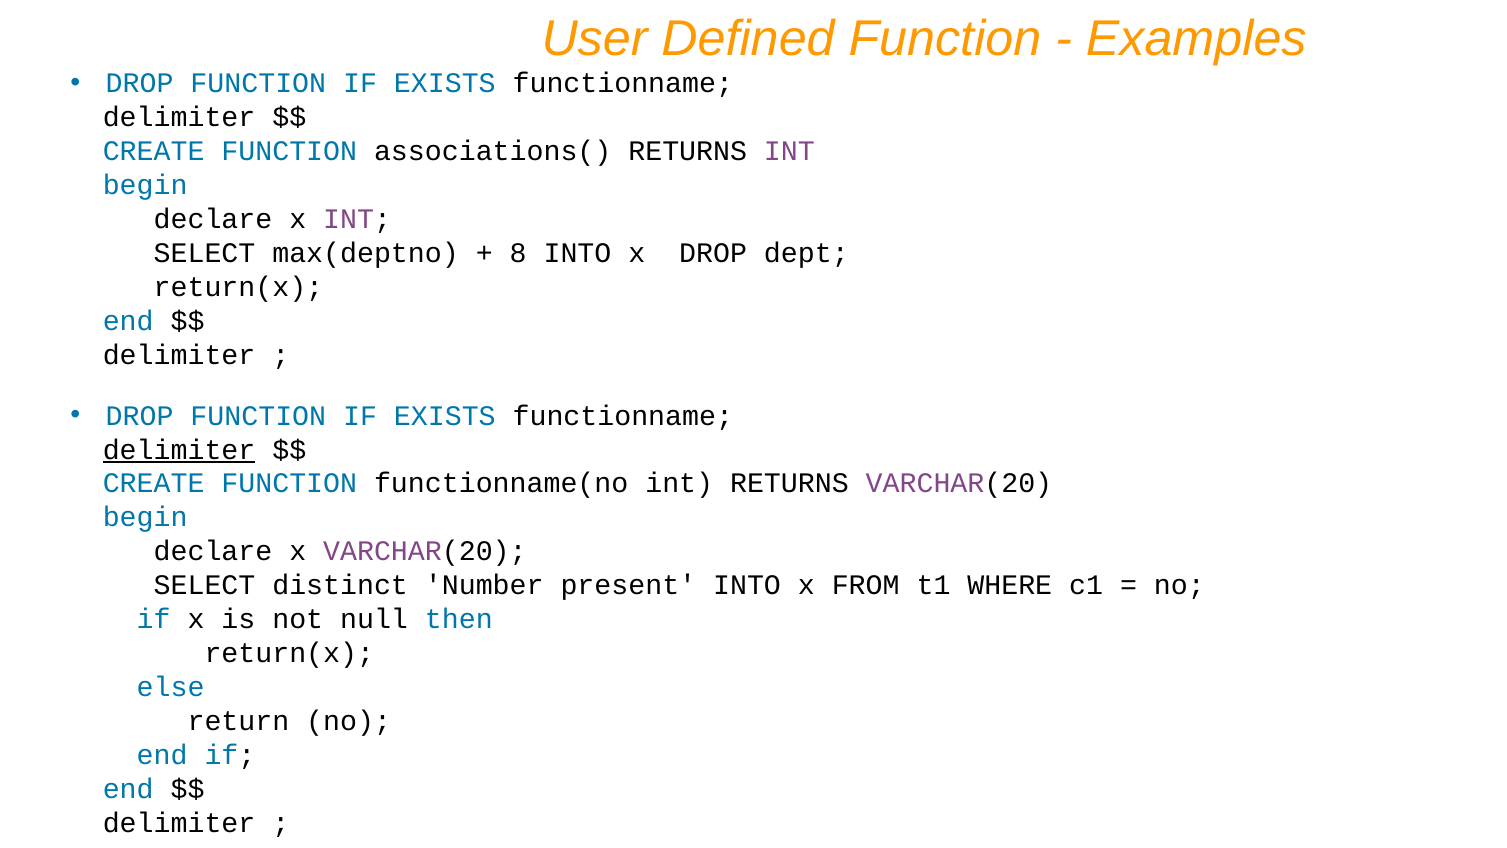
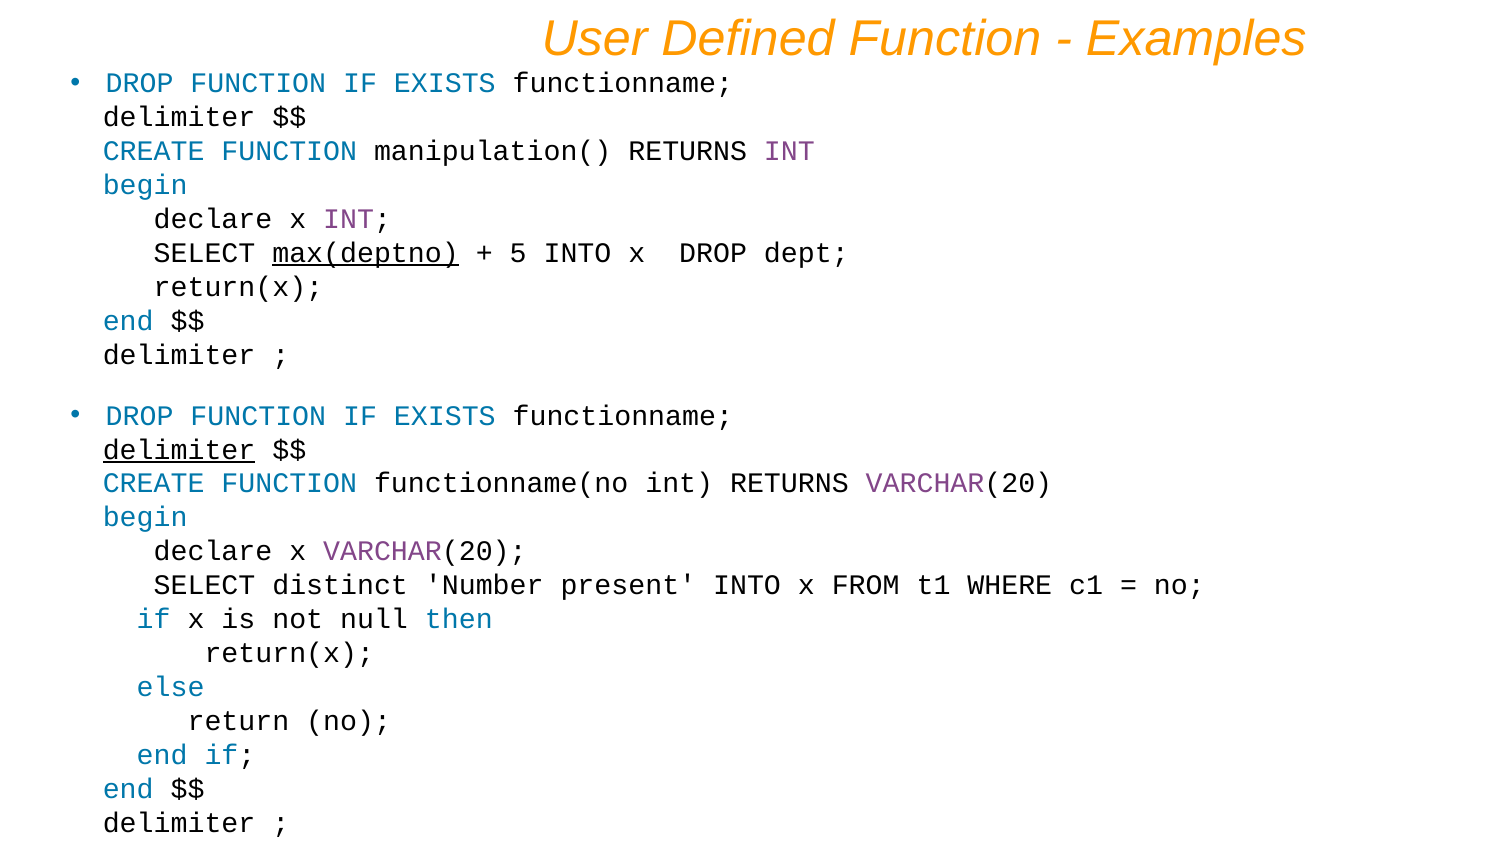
associations(: associations( -> manipulation(
max(deptno underline: none -> present
8: 8 -> 5
